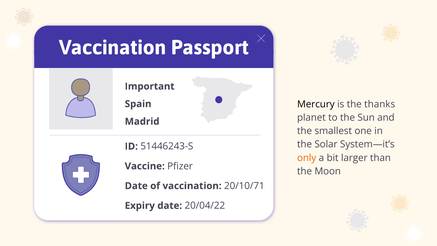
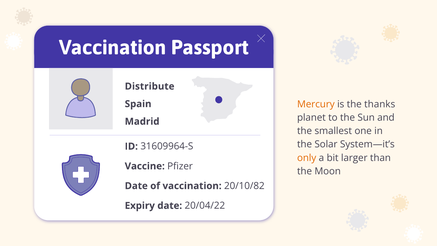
Important: Important -> Distribute
Mercury colour: black -> orange
51446243-S: 51446243-S -> 31609964-S
20/10/71: 20/10/71 -> 20/10/82
